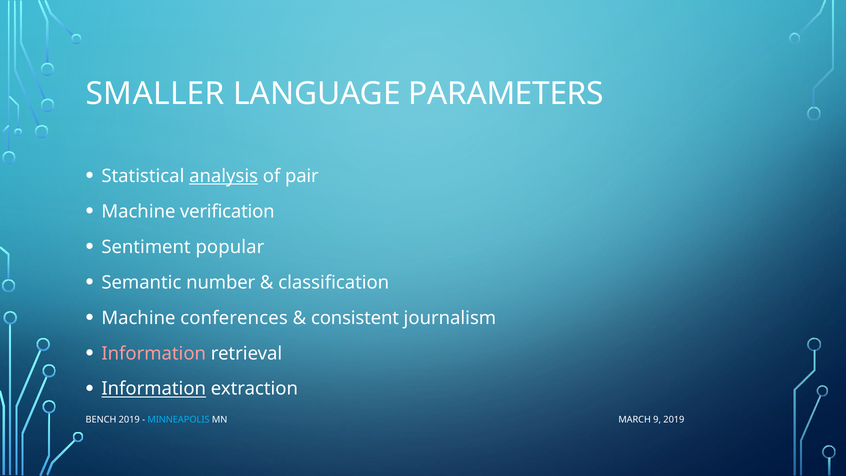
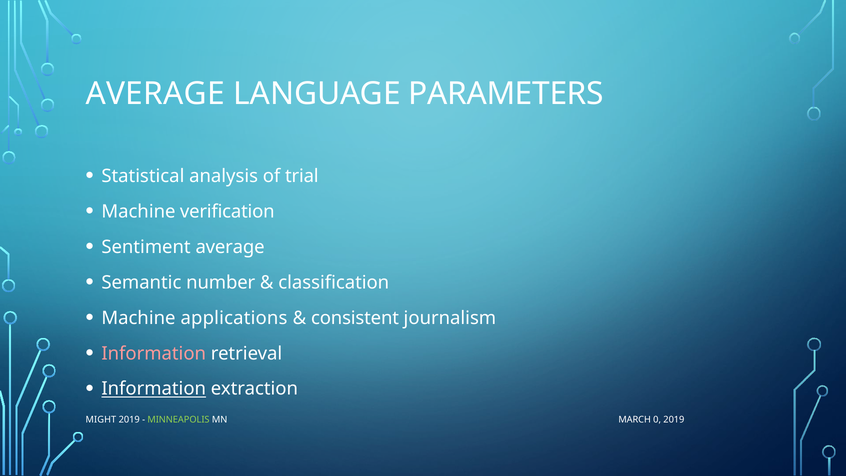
SMALLER at (155, 94): SMALLER -> AVERAGE
analysis underline: present -> none
pair: pair -> trial
Sentiment popular: popular -> average
conferences: conferences -> applications
BENCH: BENCH -> MIGHT
MINNEAPOLIS colour: light blue -> light green
9: 9 -> 0
